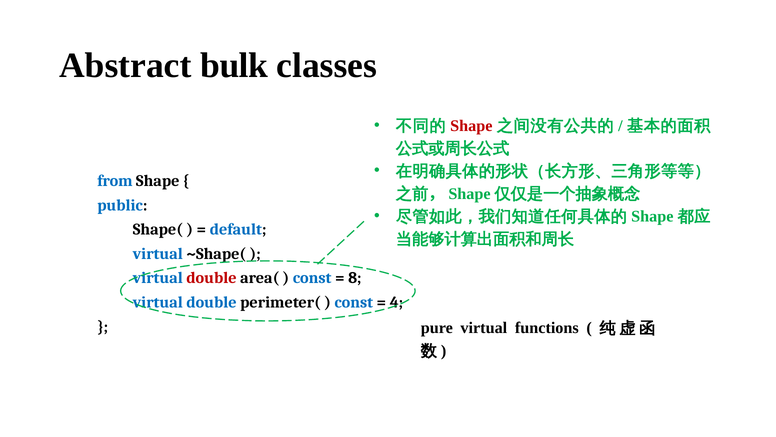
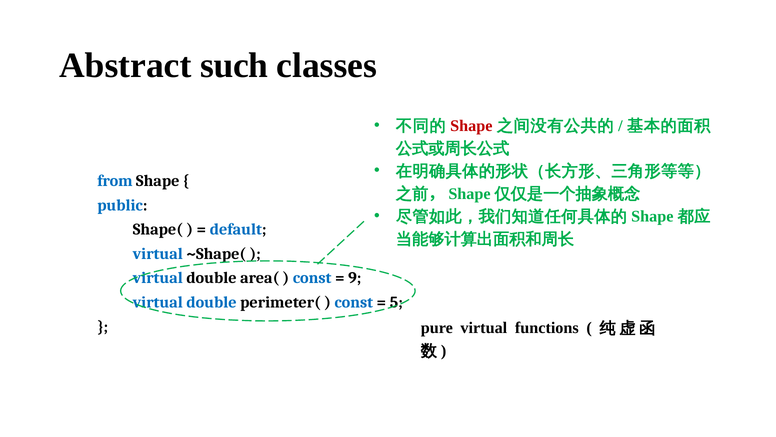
bulk: bulk -> such
double at (212, 278) colour: red -> black
8: 8 -> 9
4: 4 -> 5
